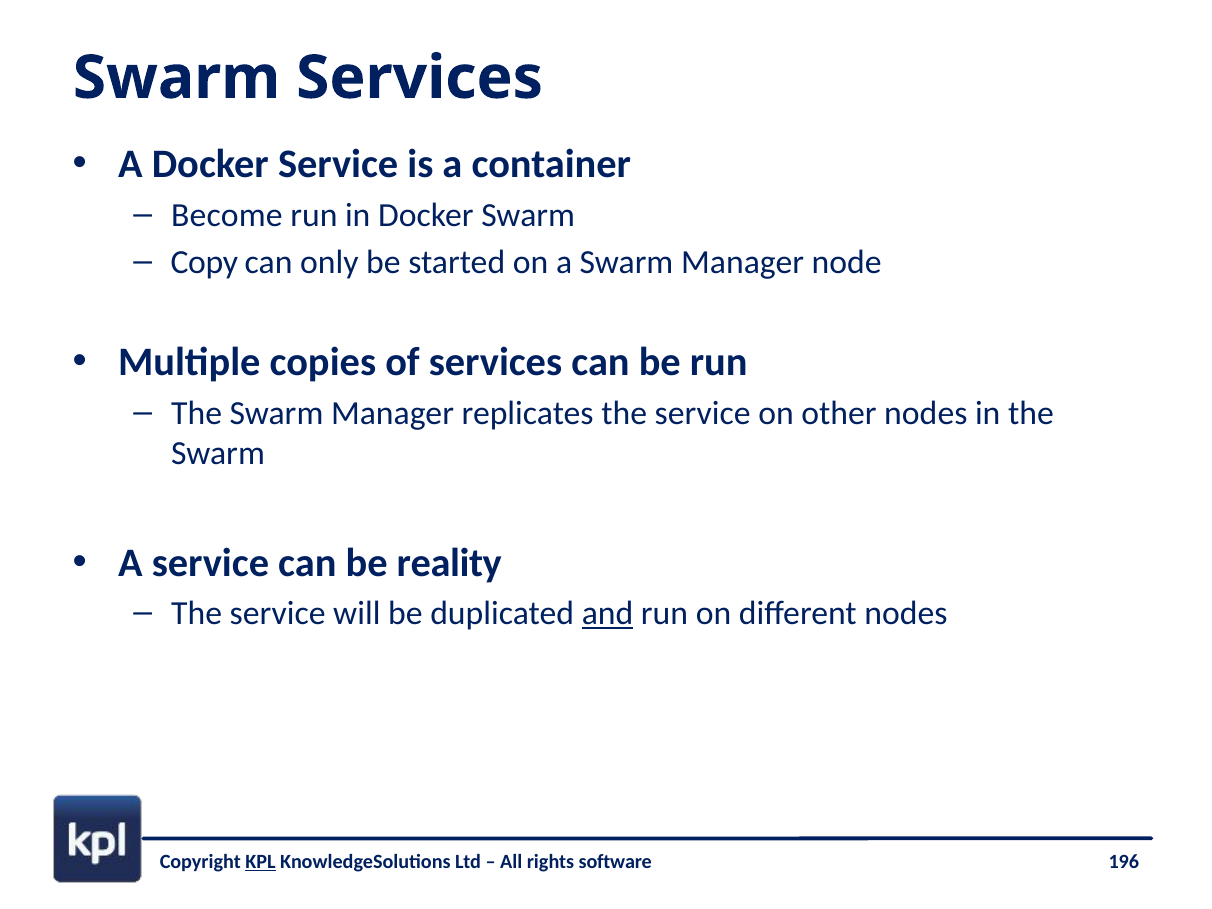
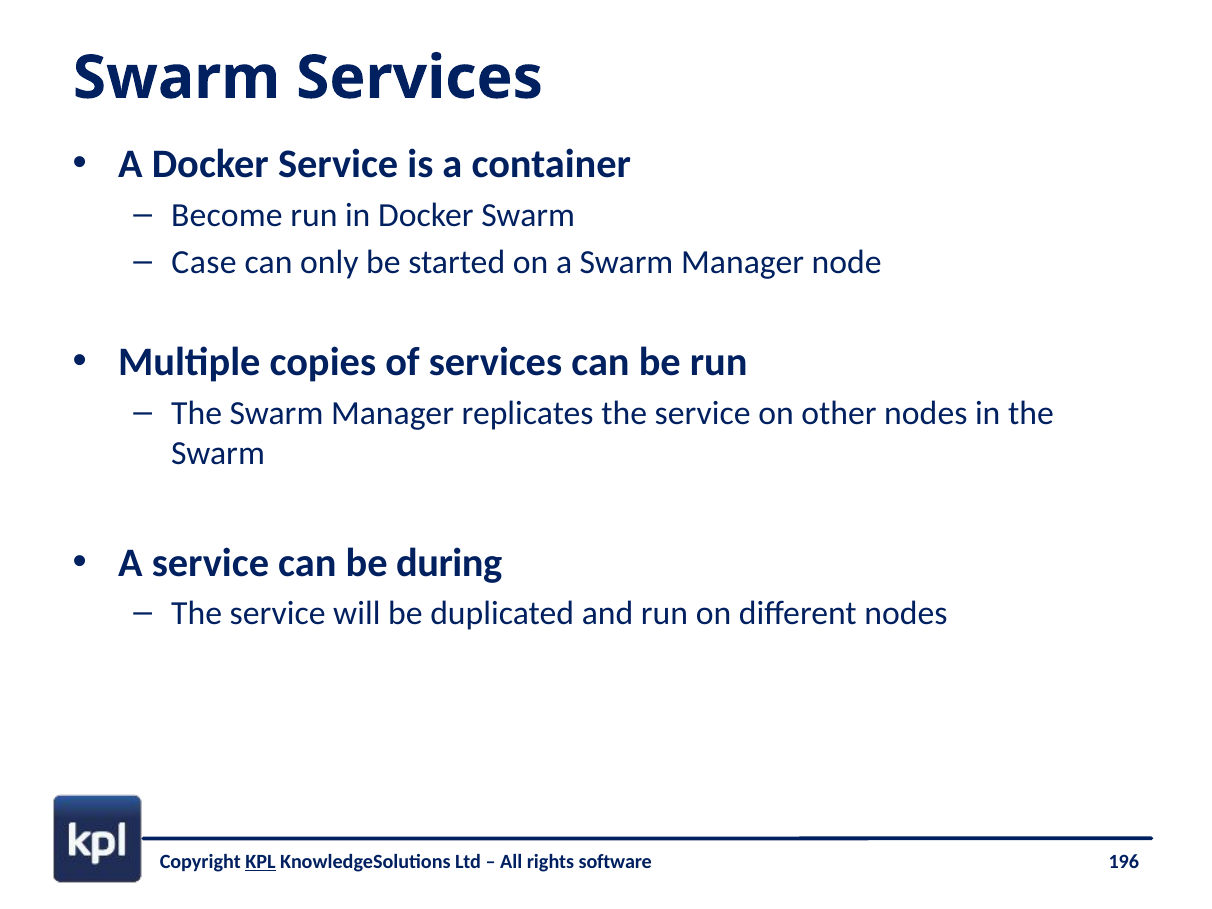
Copy: Copy -> Case
reality: reality -> during
and underline: present -> none
